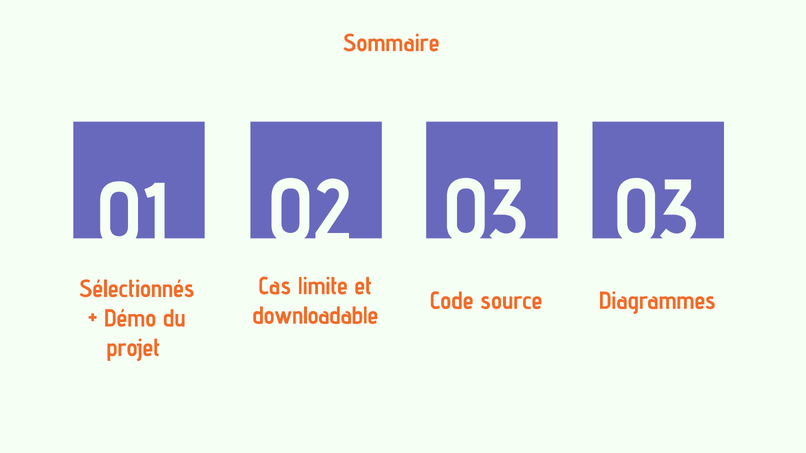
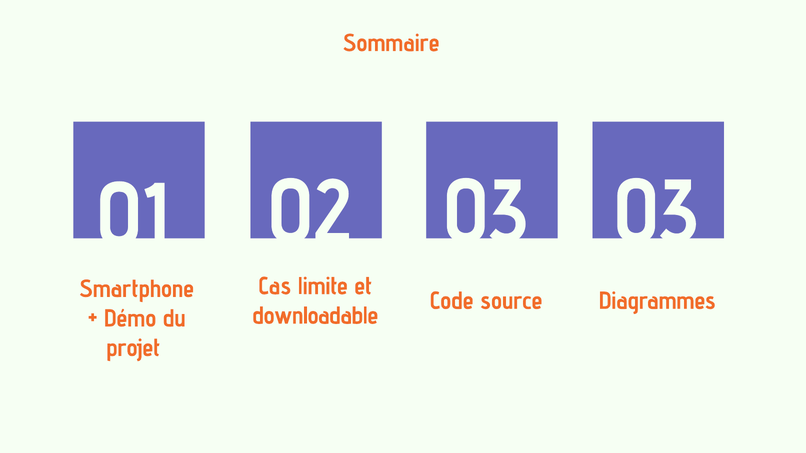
Sélectionnés: Sélectionnés -> Smartphone
